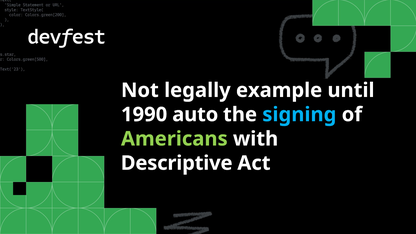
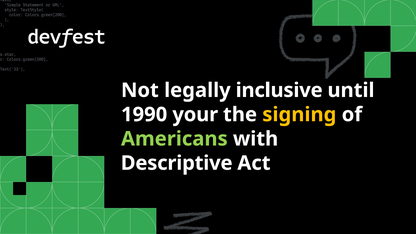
example: example -> inclusive
auto: auto -> your
signing colour: light blue -> yellow
